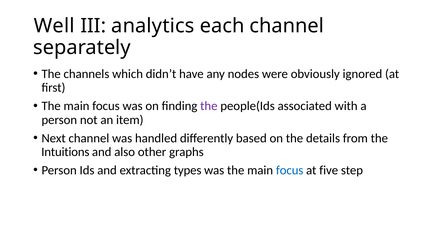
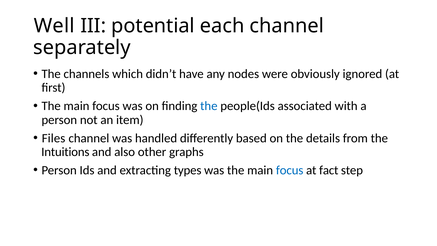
analytics: analytics -> potential
the at (209, 106) colour: purple -> blue
Next: Next -> Files
five: five -> fact
